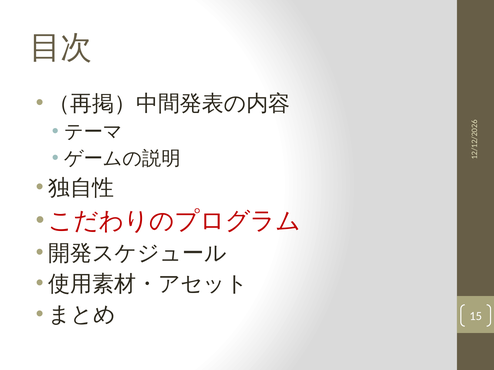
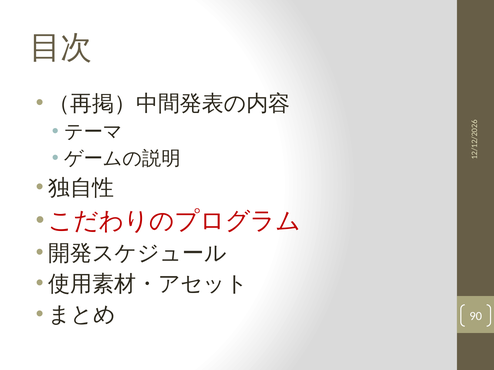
15: 15 -> 90
